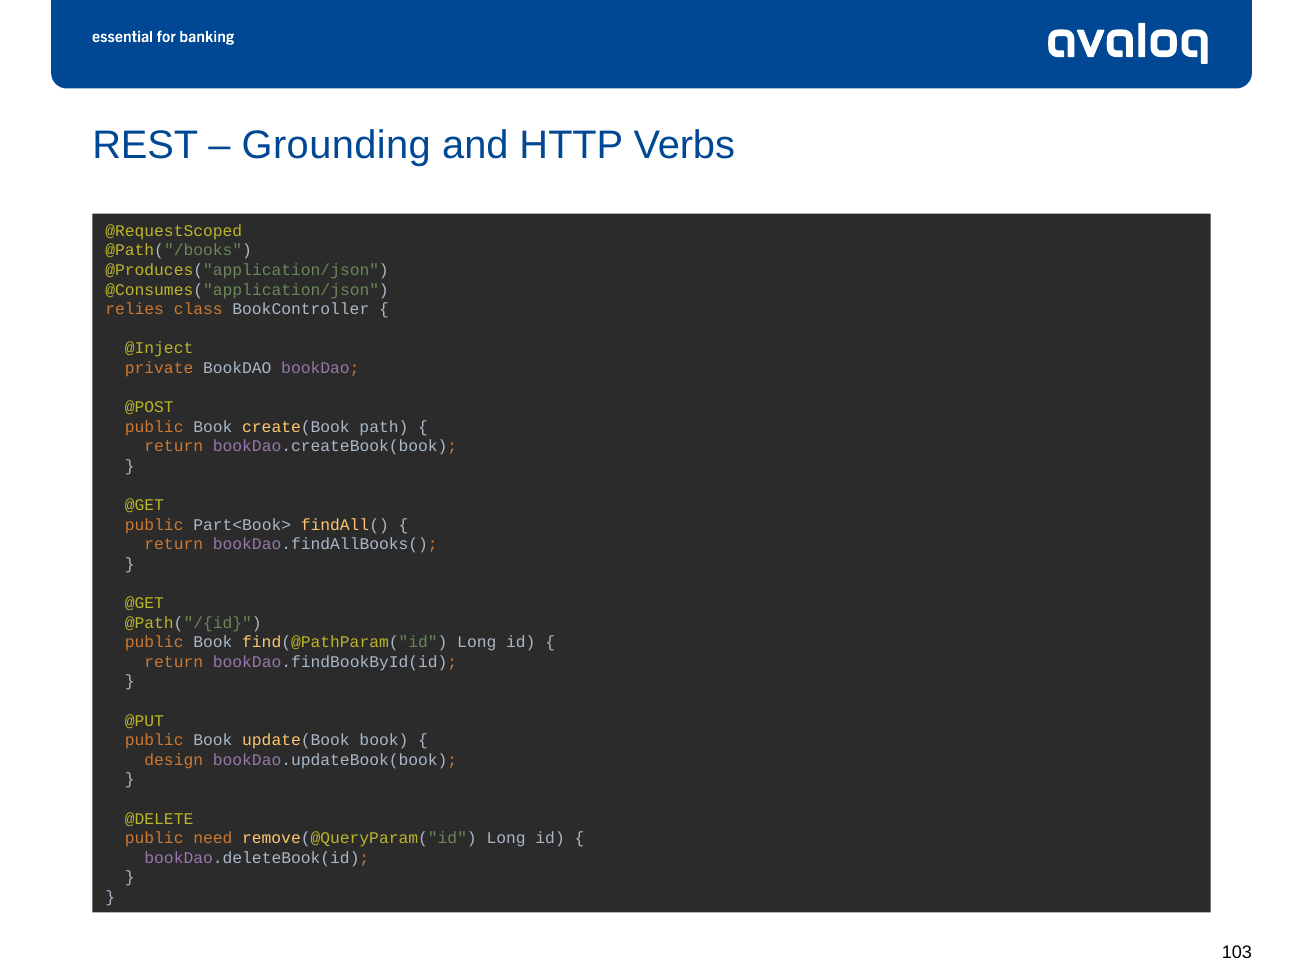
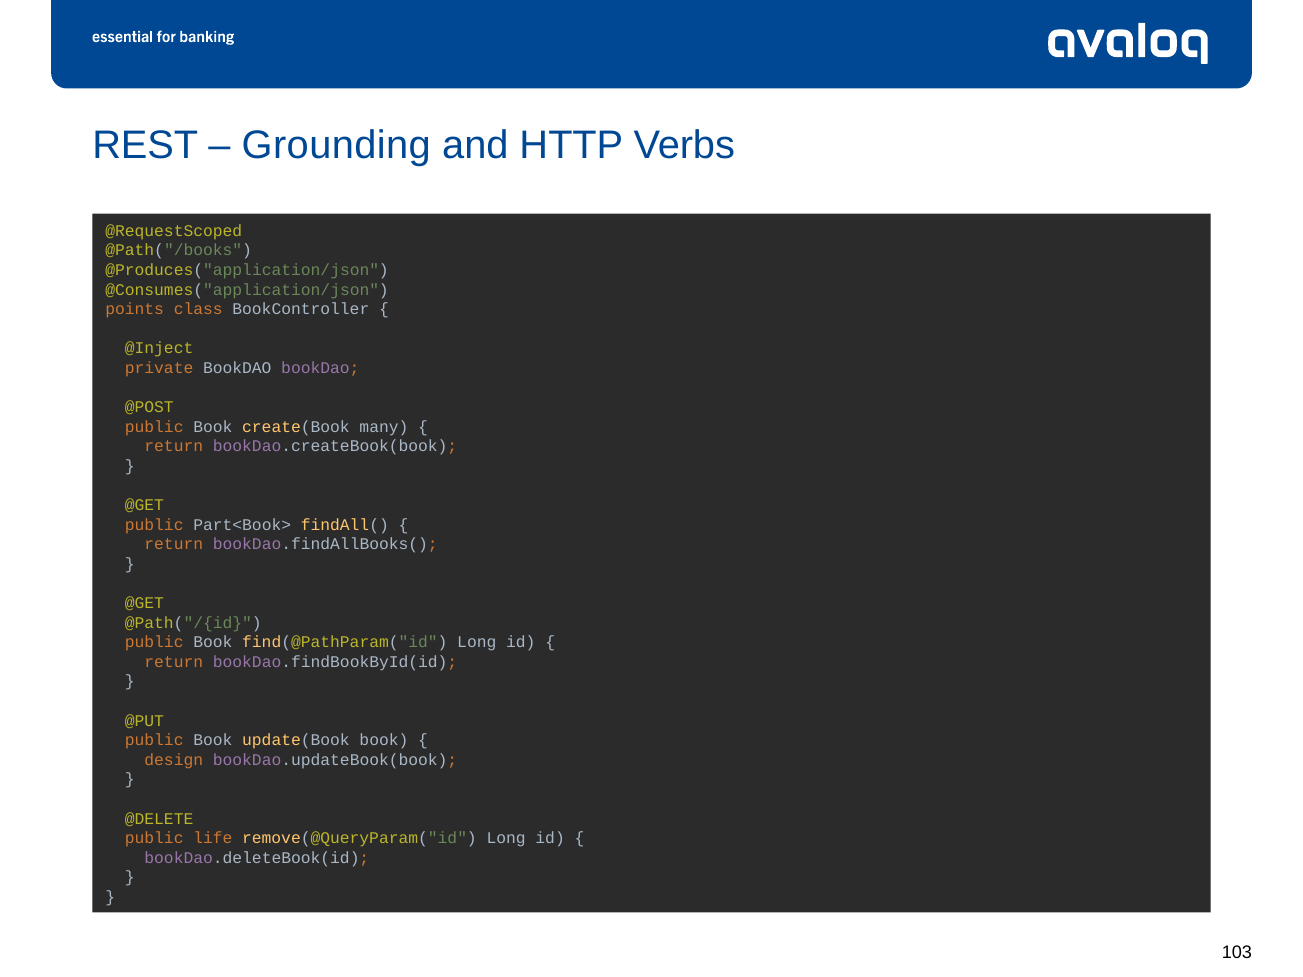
relies: relies -> points
path: path -> many
need: need -> life
